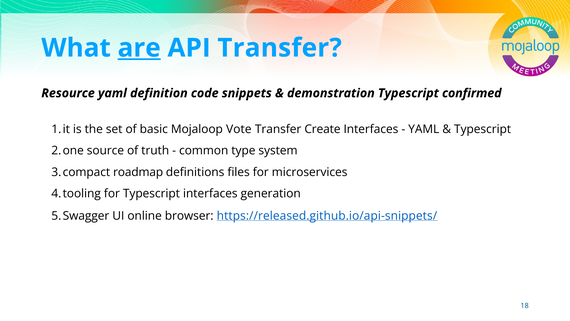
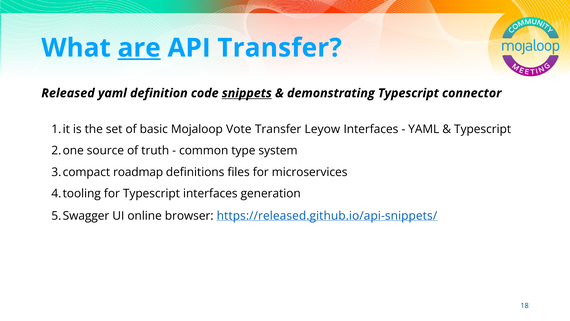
Resource: Resource -> Released
snippets underline: none -> present
demonstration: demonstration -> demonstrating
confirmed: confirmed -> connector
Create: Create -> Leyow
